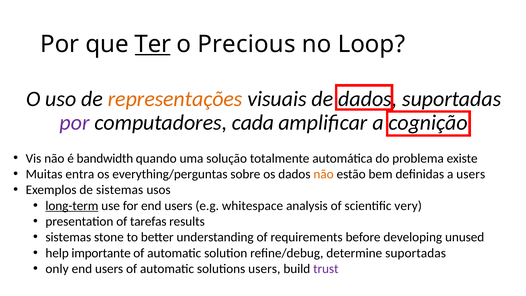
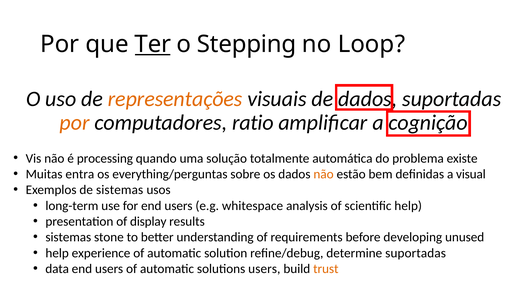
Precious: Precious -> Stepping
por at (75, 123) colour: purple -> orange
cada: cada -> ratio
bandwidth: bandwidth -> processing
a users: users -> visual
long-term underline: present -> none
scientific very: very -> help
tarefas: tarefas -> display
importante: importante -> experience
only: only -> data
trust colour: purple -> orange
